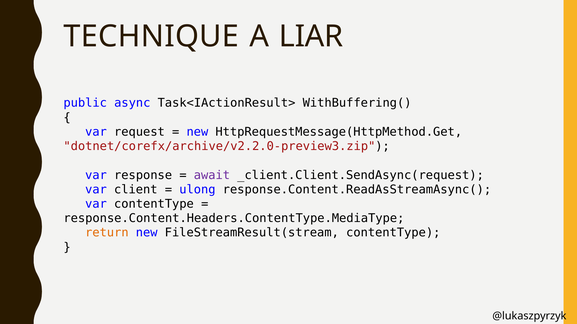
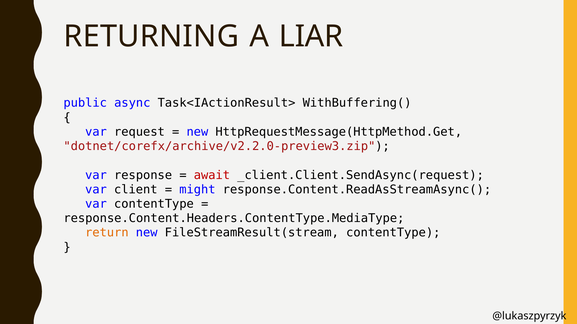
TECHNIQUE: TECHNIQUE -> RETURNING
await colour: purple -> red
ulong: ulong -> might
